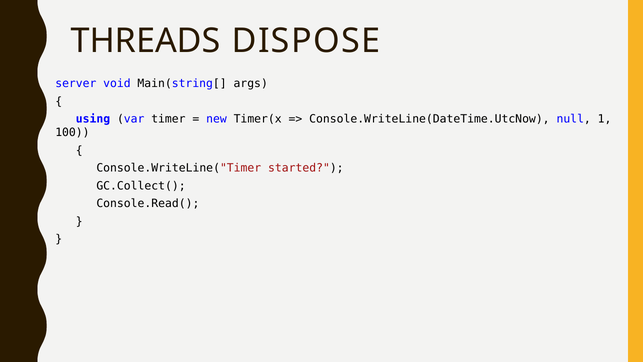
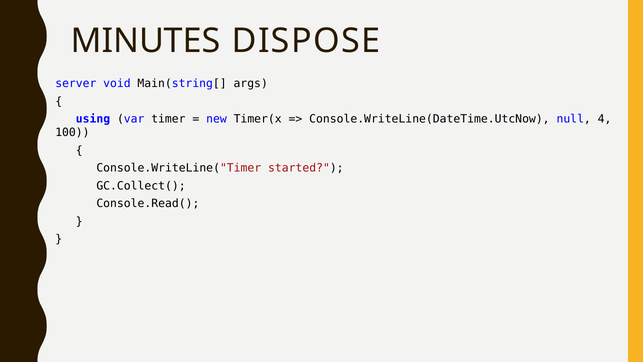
THREADS: THREADS -> MINUTES
1: 1 -> 4
